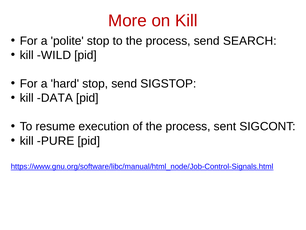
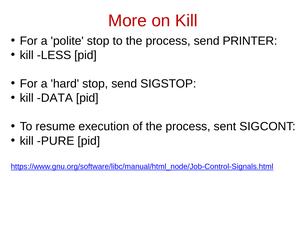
SEARCH: SEARCH -> PRINTER
WILD: WILD -> LESS
